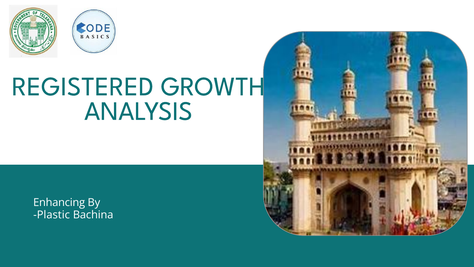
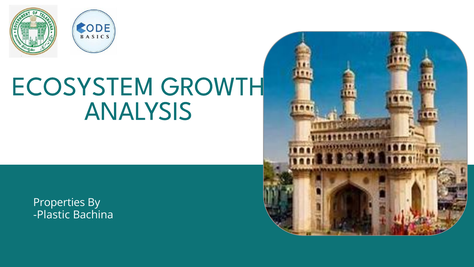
REGISTERED: REGISTERED -> ECOSYSTEM
Enhancing: Enhancing -> Properties
